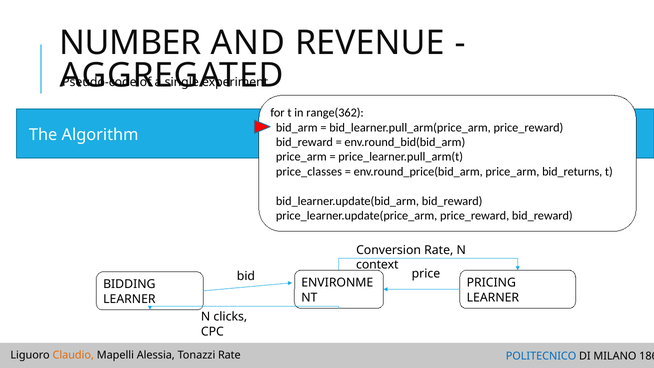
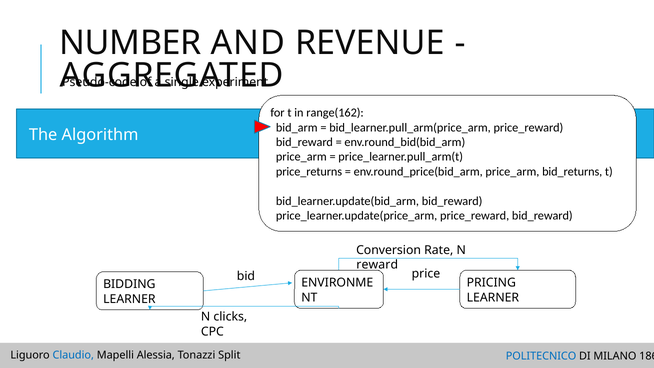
range(362: range(362 -> range(162
price_classes: price_classes -> price_returns
context: context -> reward
Claudio colour: orange -> blue
Tonazzi Rate: Rate -> Split
